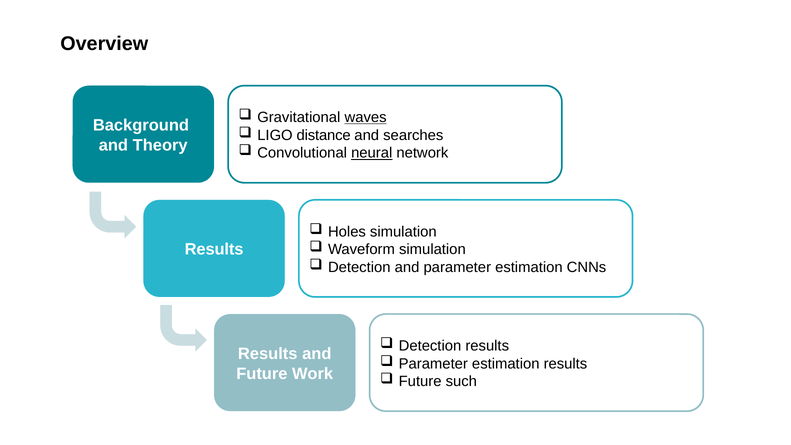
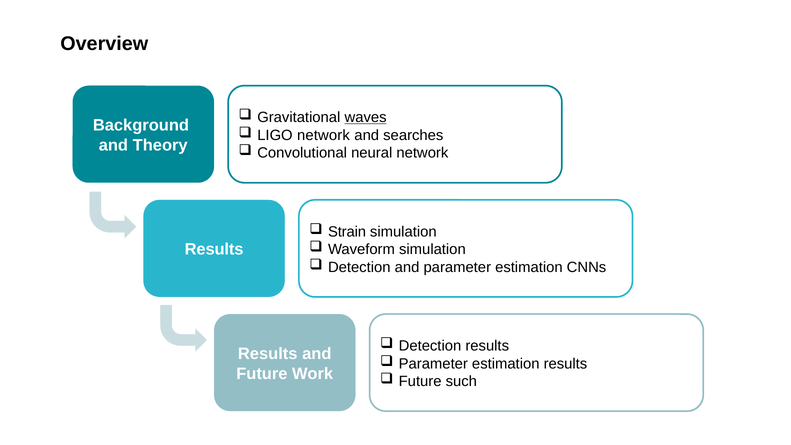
LIGO distance: distance -> network
neural underline: present -> none
Holes: Holes -> Strain
